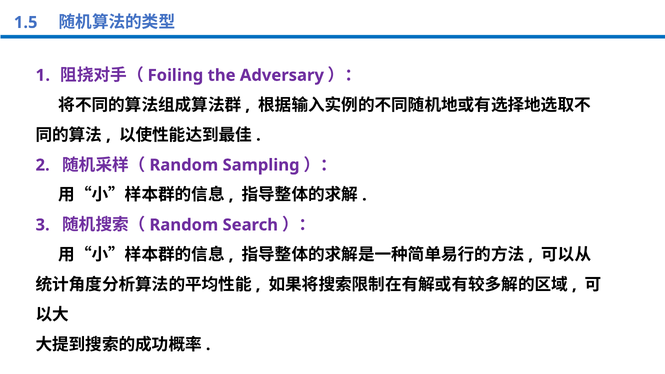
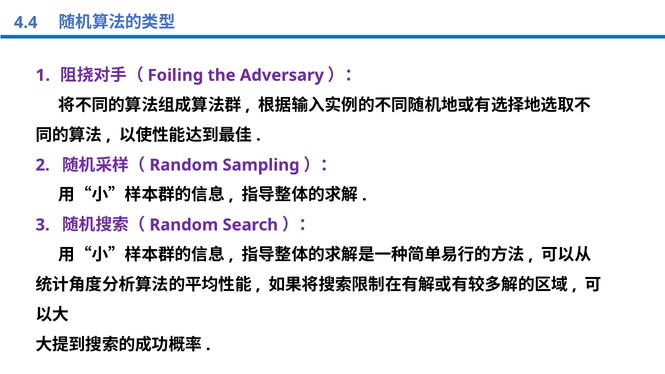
1.5: 1.5 -> 4.4
